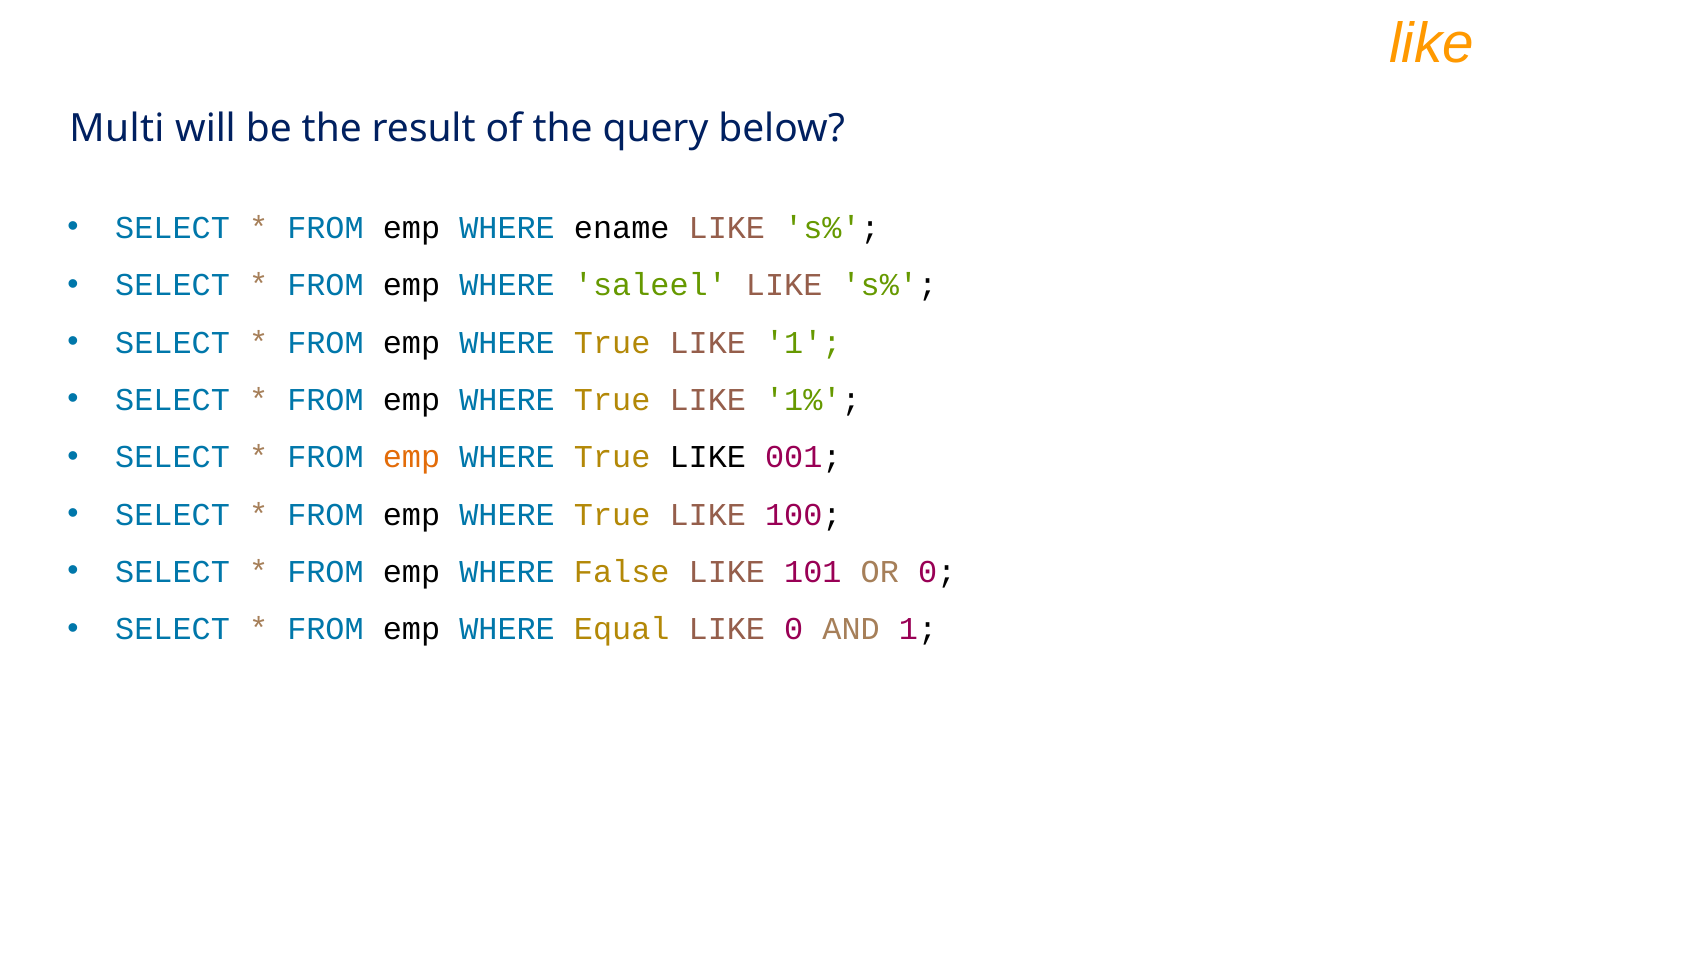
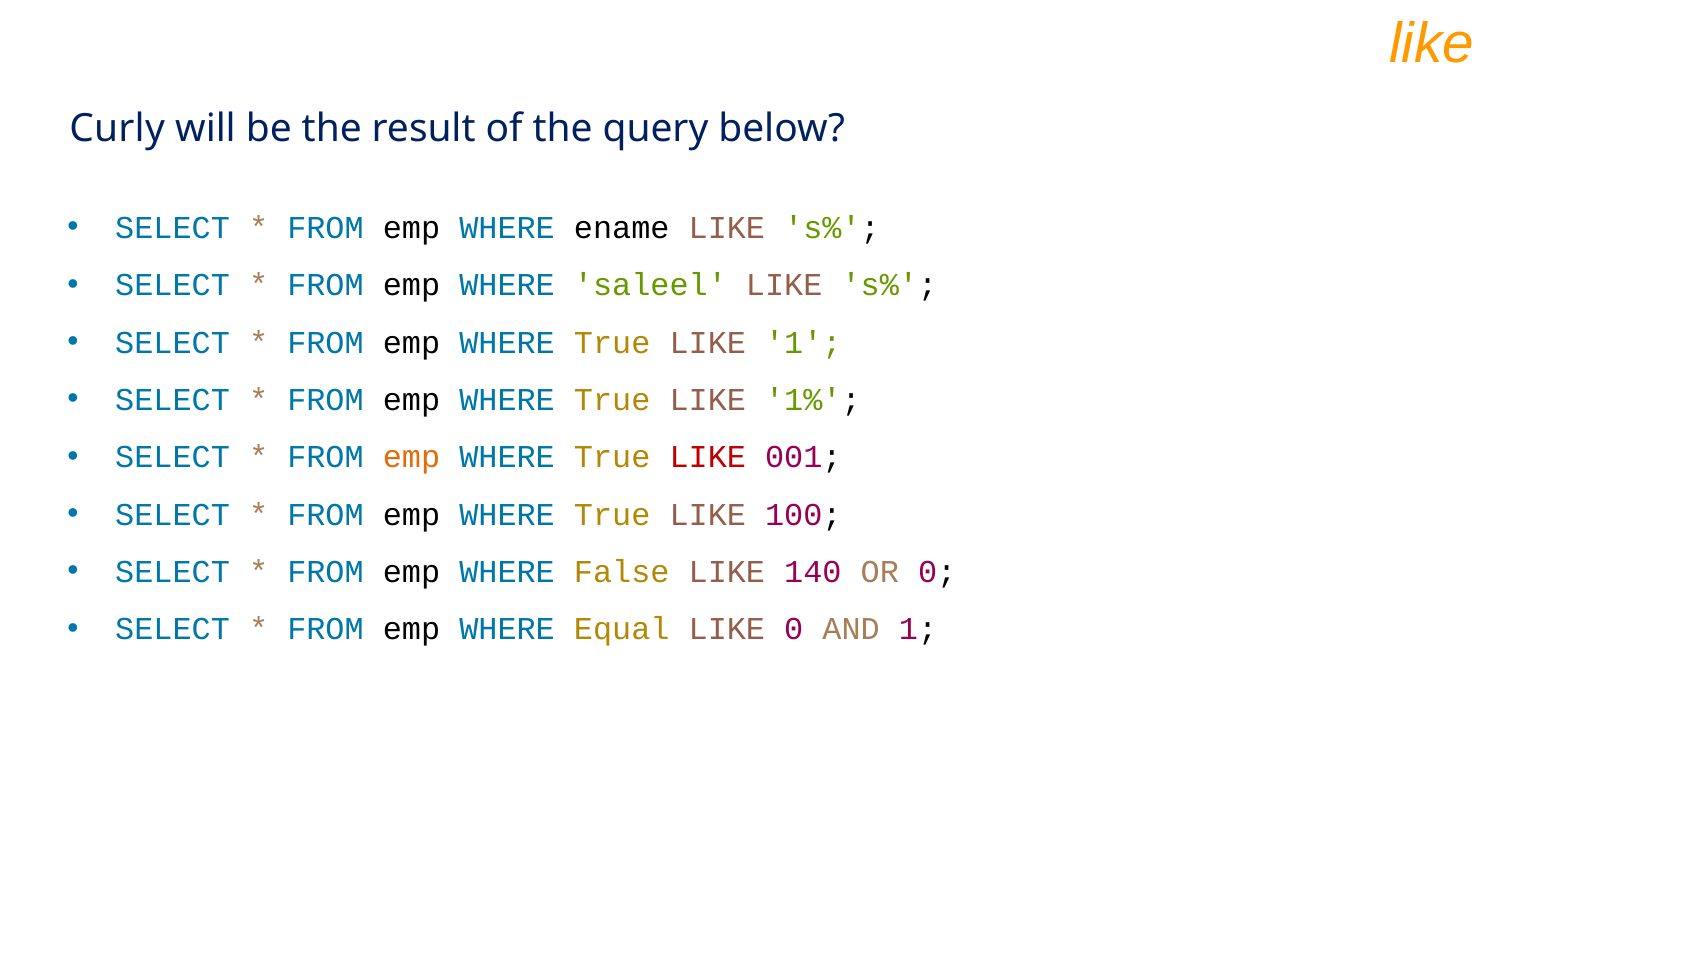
Multi: Multi -> Curly
LIKE at (708, 458) colour: black -> red
101: 101 -> 140
